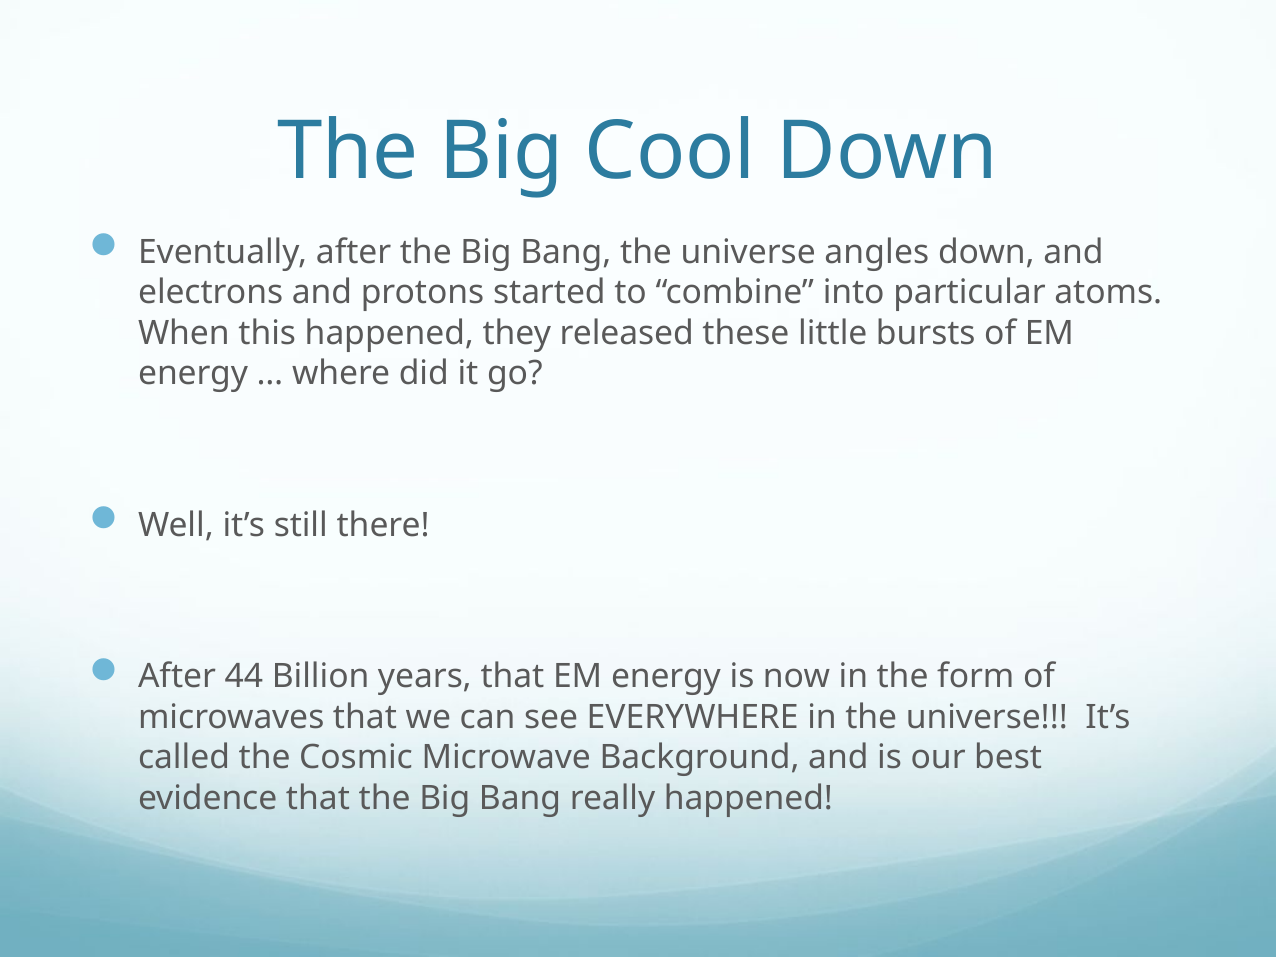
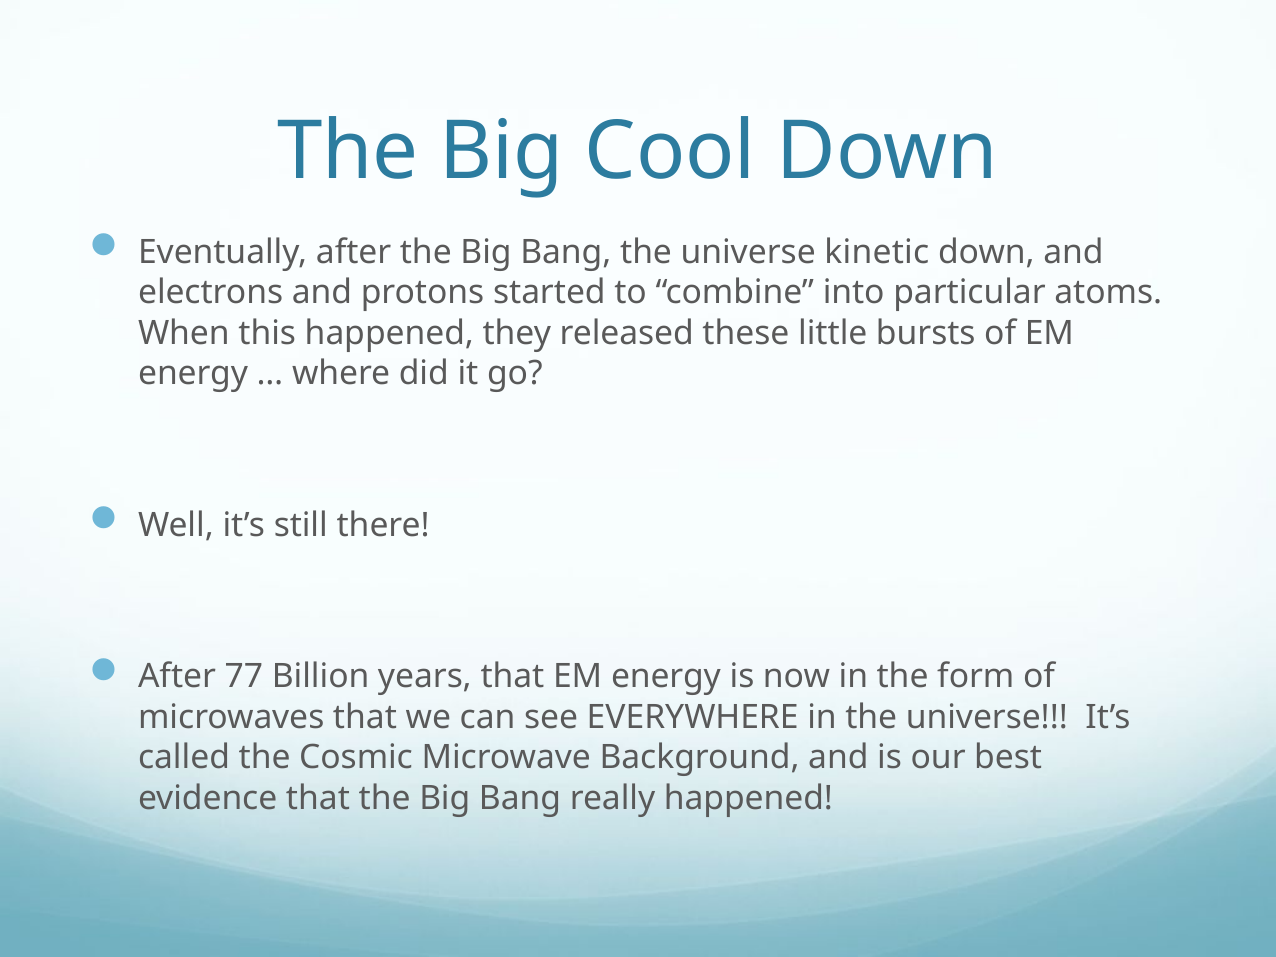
angles: angles -> kinetic
44: 44 -> 77
